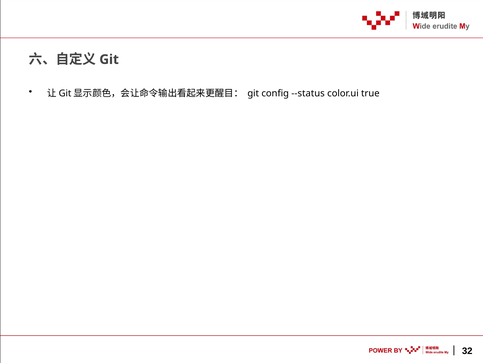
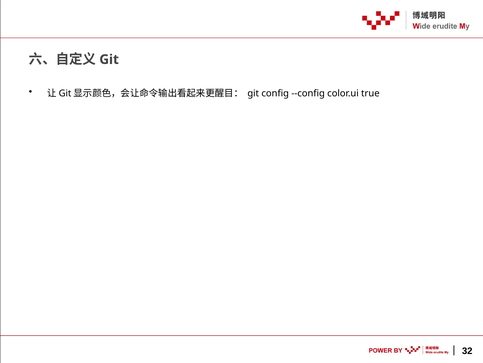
--status: --status -> --config
